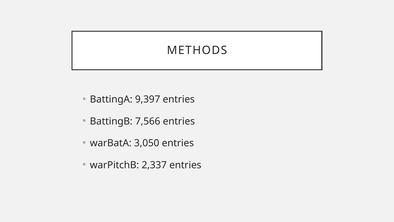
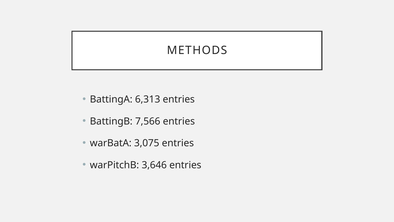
9,397: 9,397 -> 6,313
3,050: 3,050 -> 3,075
2,337: 2,337 -> 3,646
